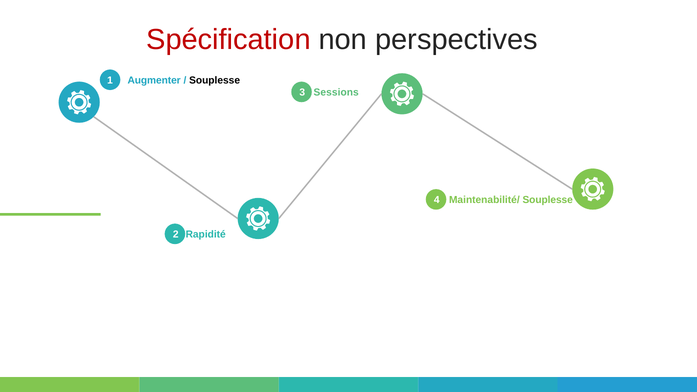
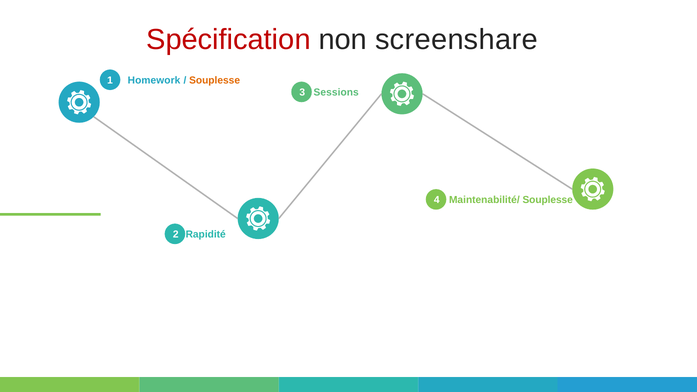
perspectives: perspectives -> screenshare
Augmenter: Augmenter -> Homework
Souplesse at (215, 80) colour: black -> orange
